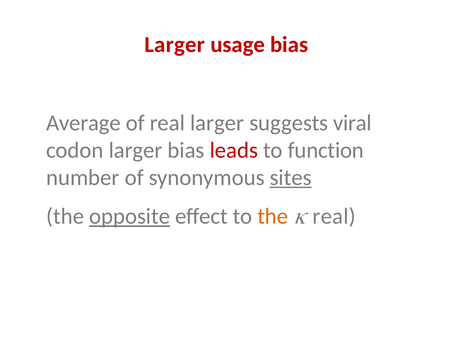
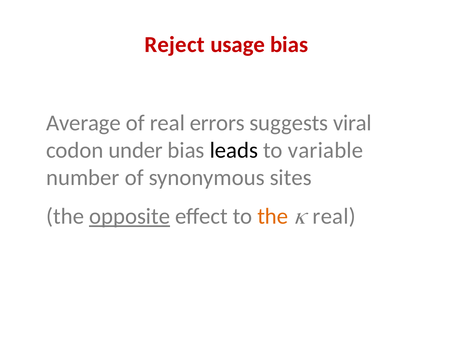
Larger at (175, 45): Larger -> Reject
real larger: larger -> errors
codon larger: larger -> under
leads colour: red -> black
function: function -> variable
sites underline: present -> none
